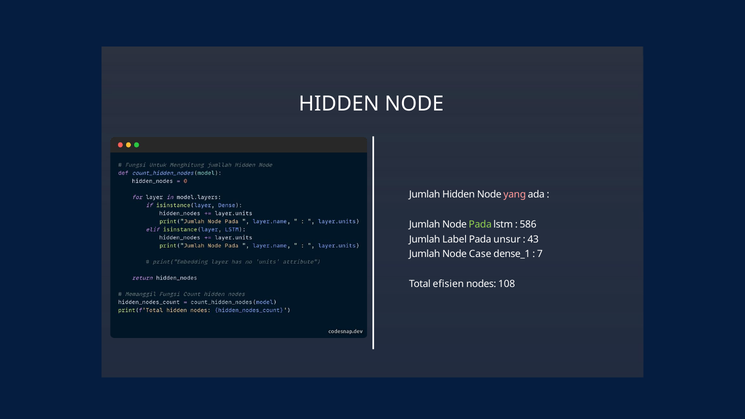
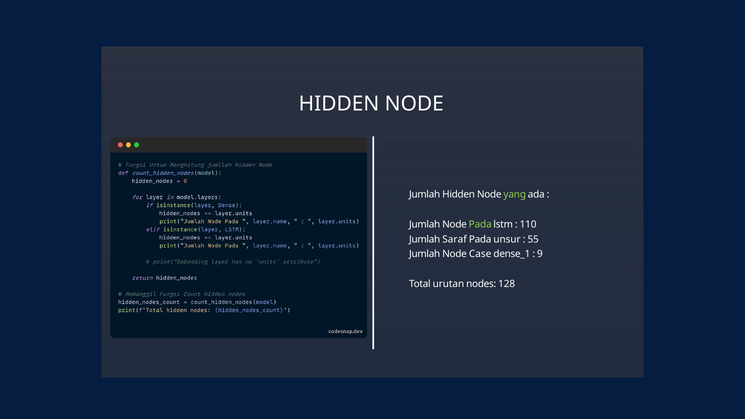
yang colour: pink -> light green
586: 586 -> 110
Label: Label -> Saraf
43: 43 -> 55
7: 7 -> 9
efisien: efisien -> urutan
108: 108 -> 128
